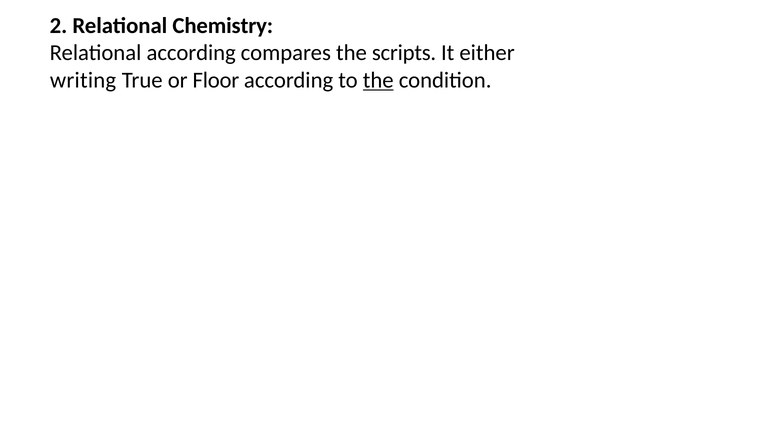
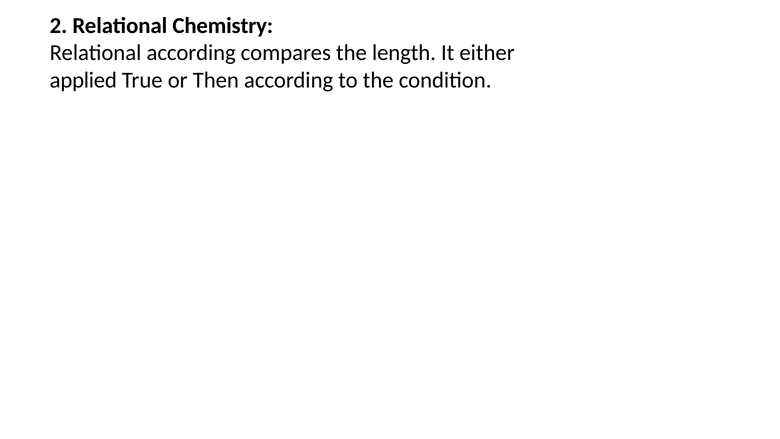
scripts: scripts -> length
writing: writing -> applied
Floor: Floor -> Then
the at (378, 80) underline: present -> none
